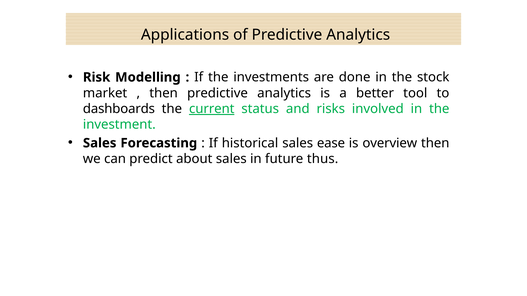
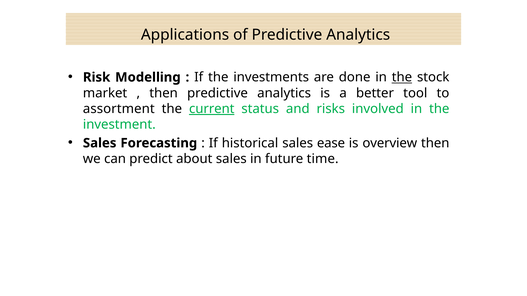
the at (402, 77) underline: none -> present
dashboards: dashboards -> assortment
thus: thus -> time
